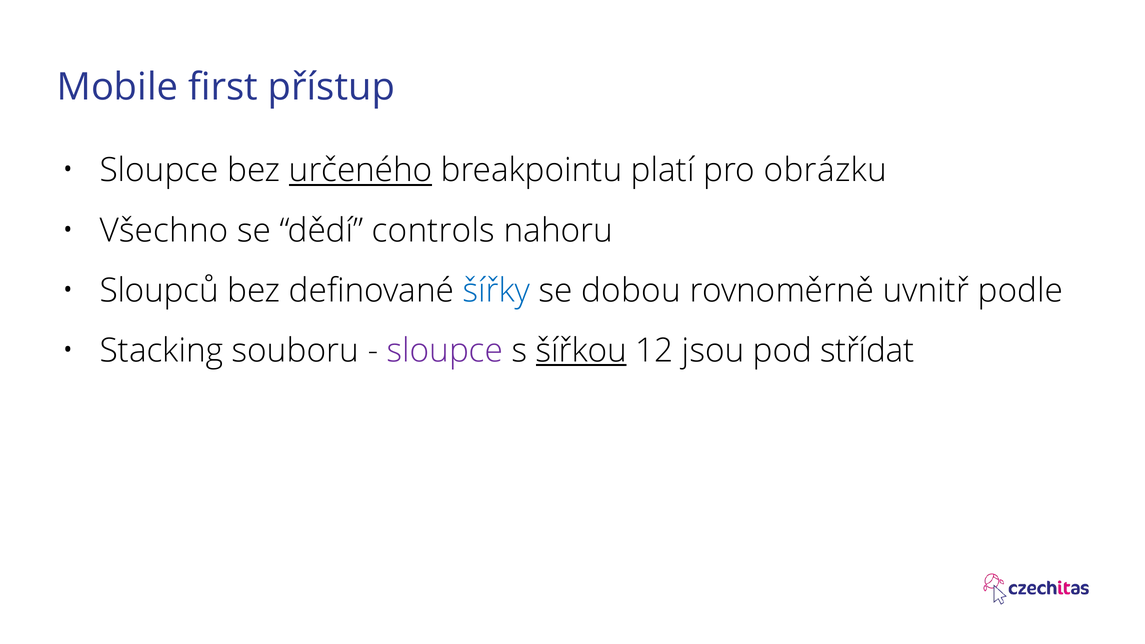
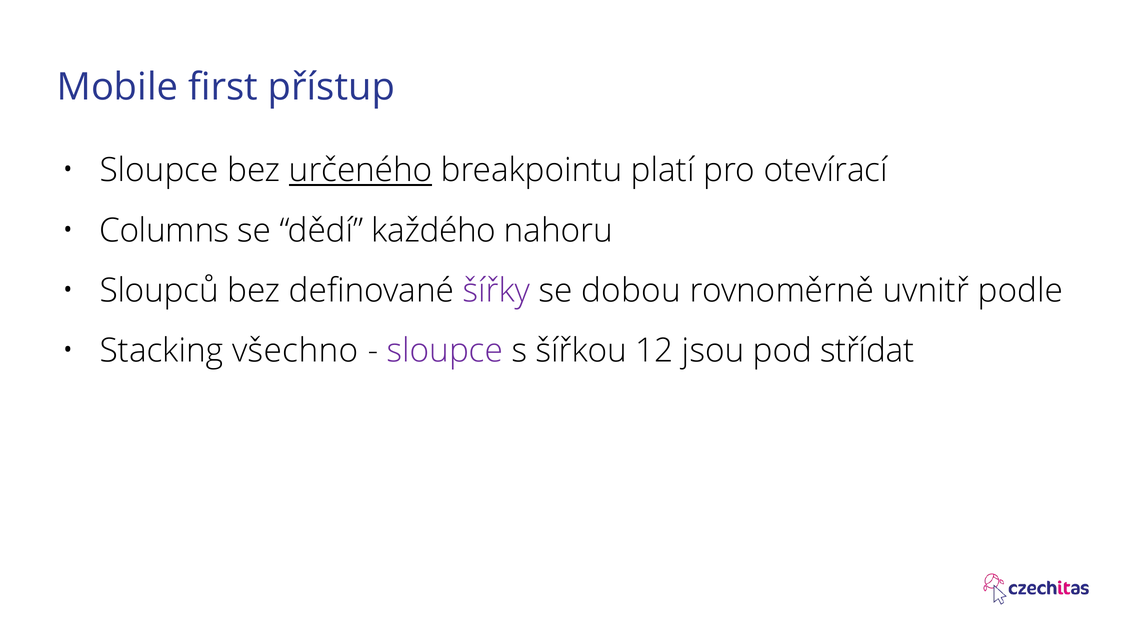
obrázku: obrázku -> otevírací
Všechno: Všechno -> Columns
controls: controls -> každého
šířky colour: blue -> purple
souboru: souboru -> všechno
šířkou underline: present -> none
